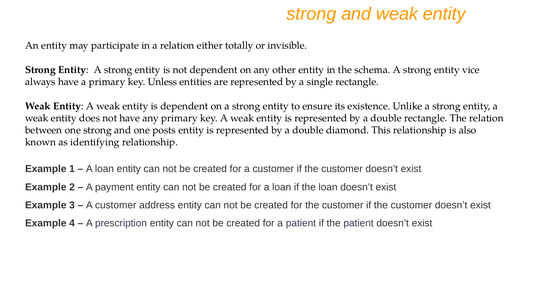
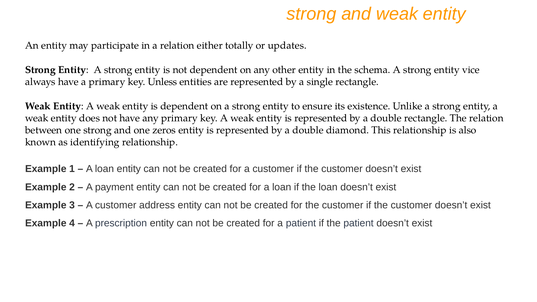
invisible: invisible -> updates
posts: posts -> zeros
